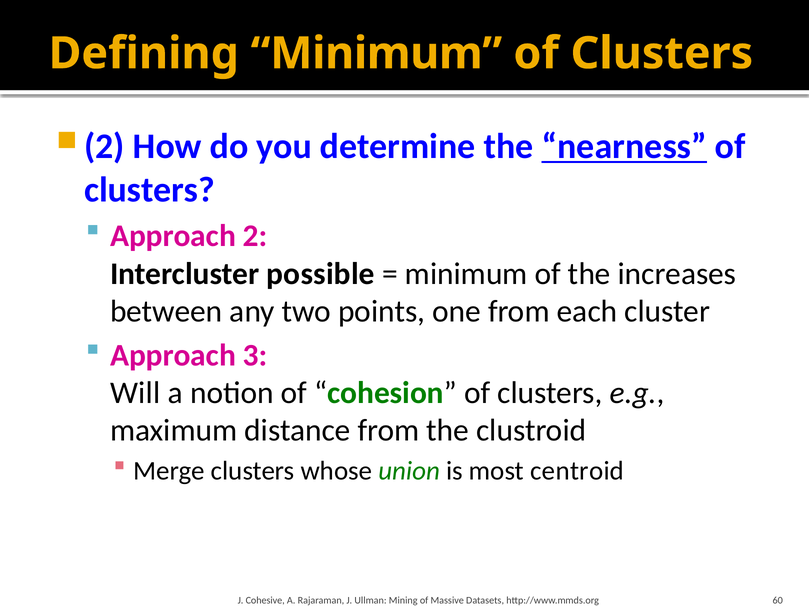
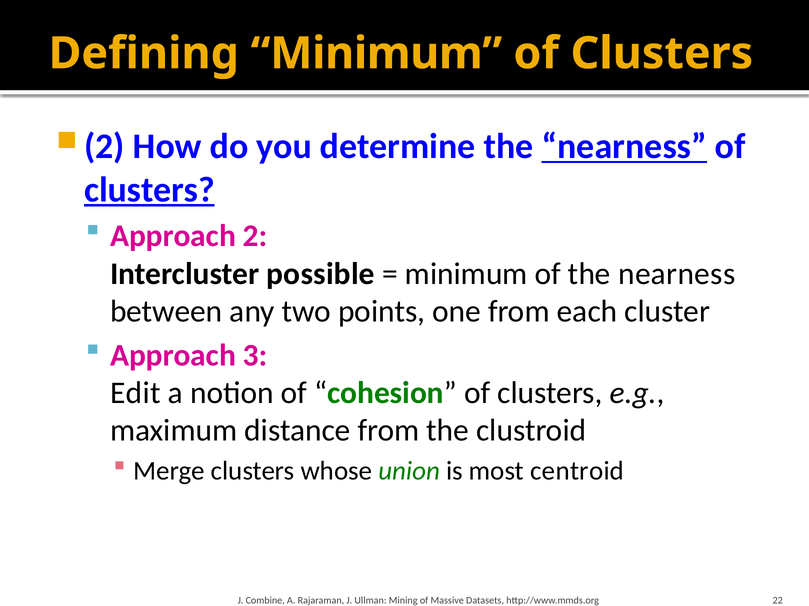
clusters at (149, 190) underline: none -> present
of the increases: increases -> nearness
Will: Will -> Edit
Cohesive: Cohesive -> Combine
60: 60 -> 22
